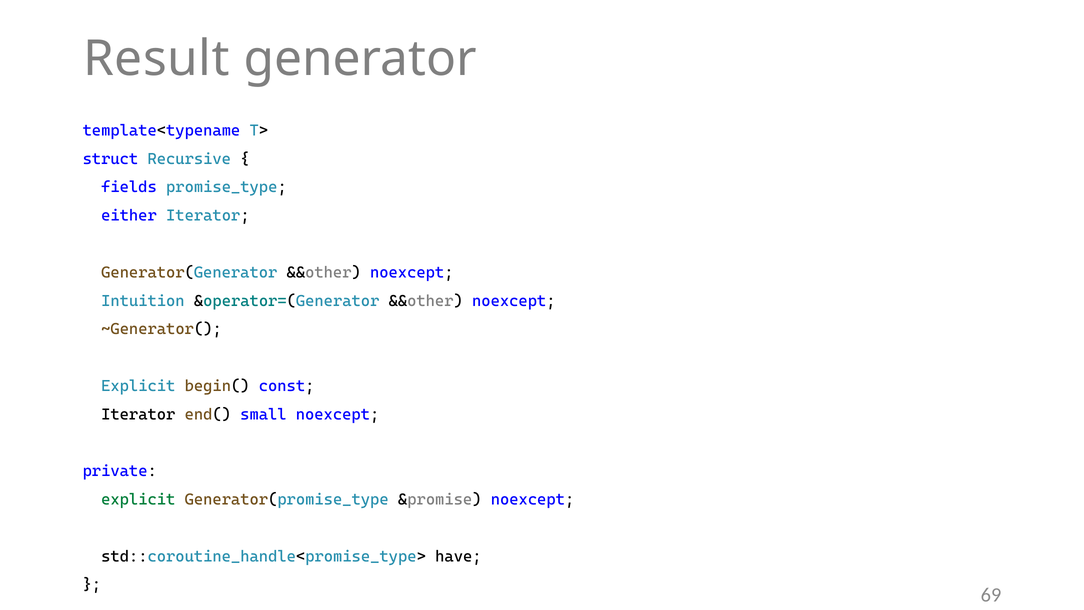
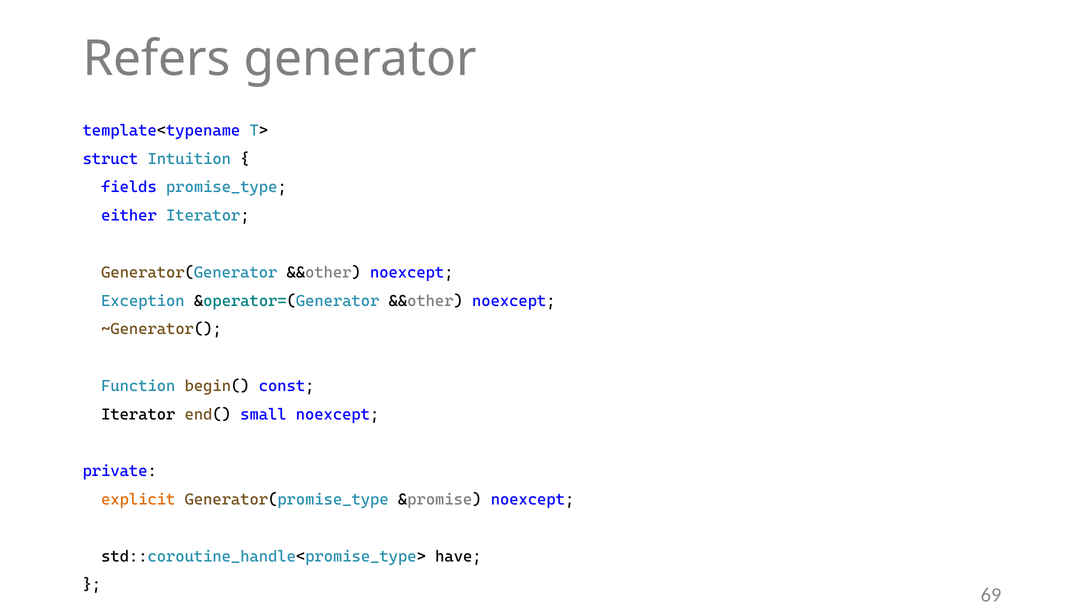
Result: Result -> Refers
Recursive: Recursive -> Intuition
Intuition: Intuition -> Exception
Explicit at (138, 386): Explicit -> Function
explicit at (138, 499) colour: green -> orange
